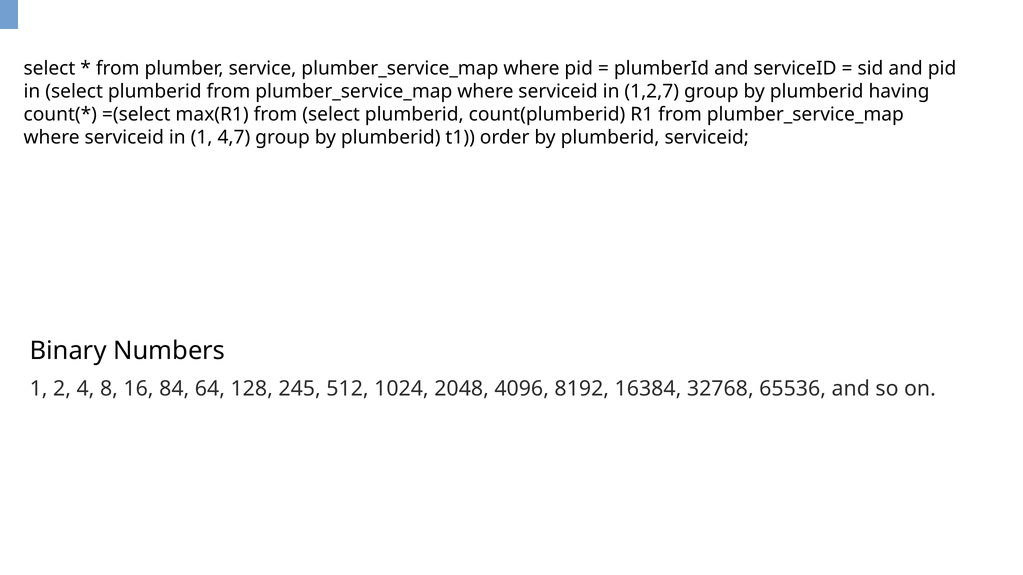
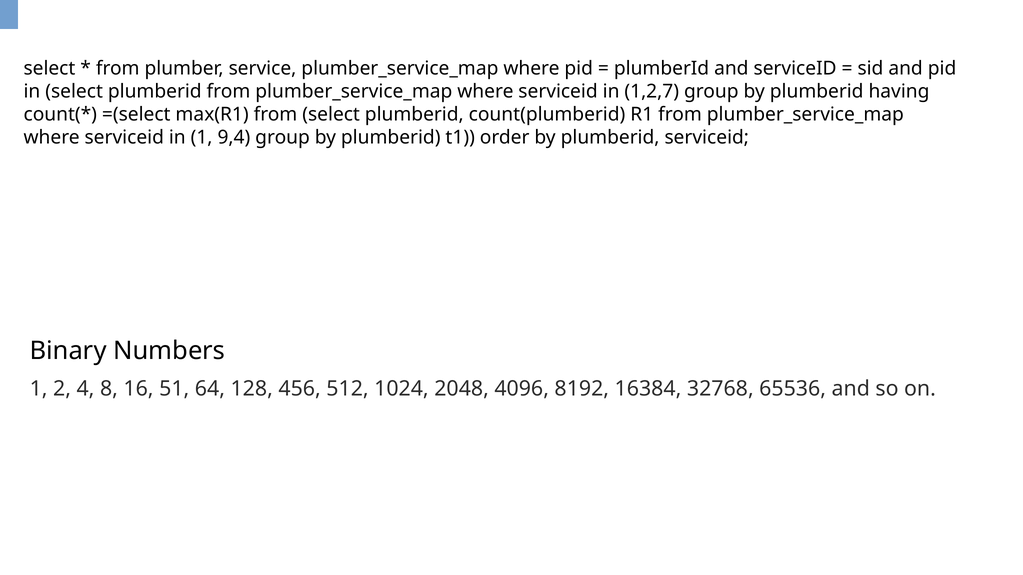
4,7: 4,7 -> 9,4
84: 84 -> 51
245: 245 -> 456
